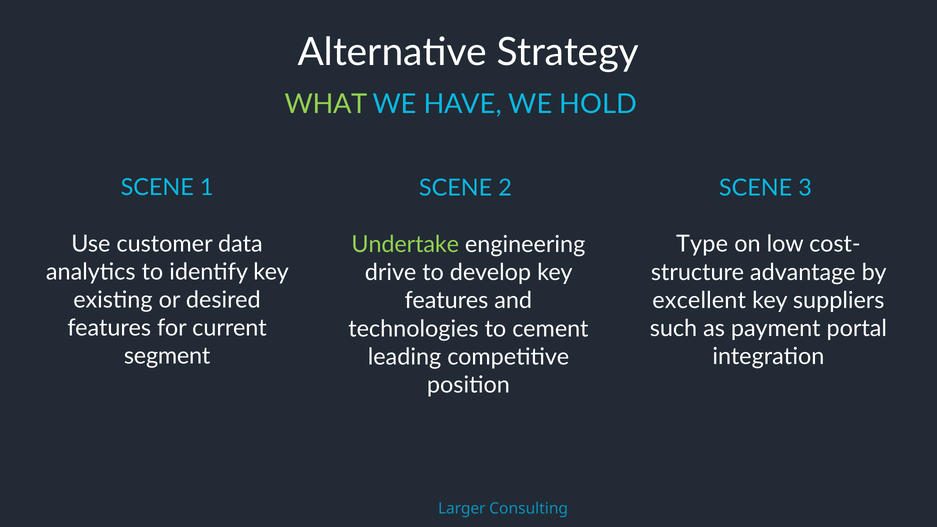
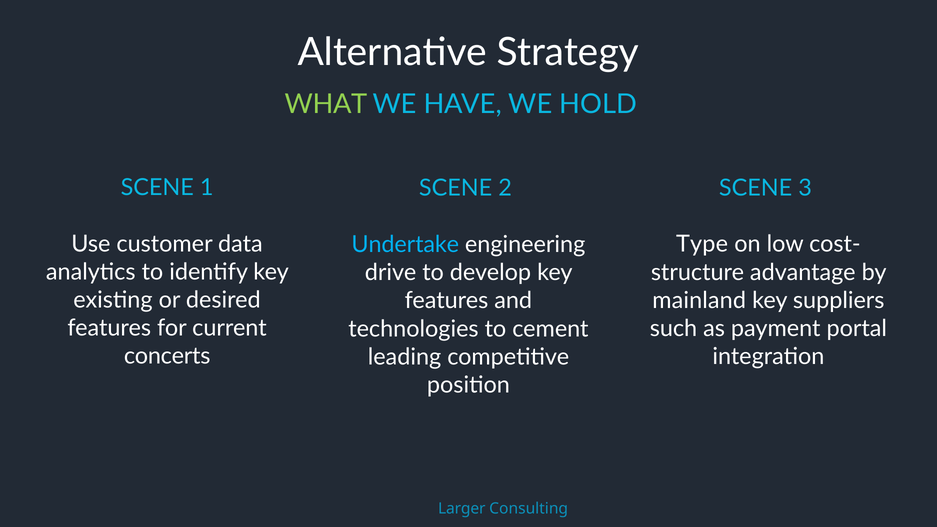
Undertake colour: light green -> light blue
excellent: excellent -> mainland
segment: segment -> concerts
